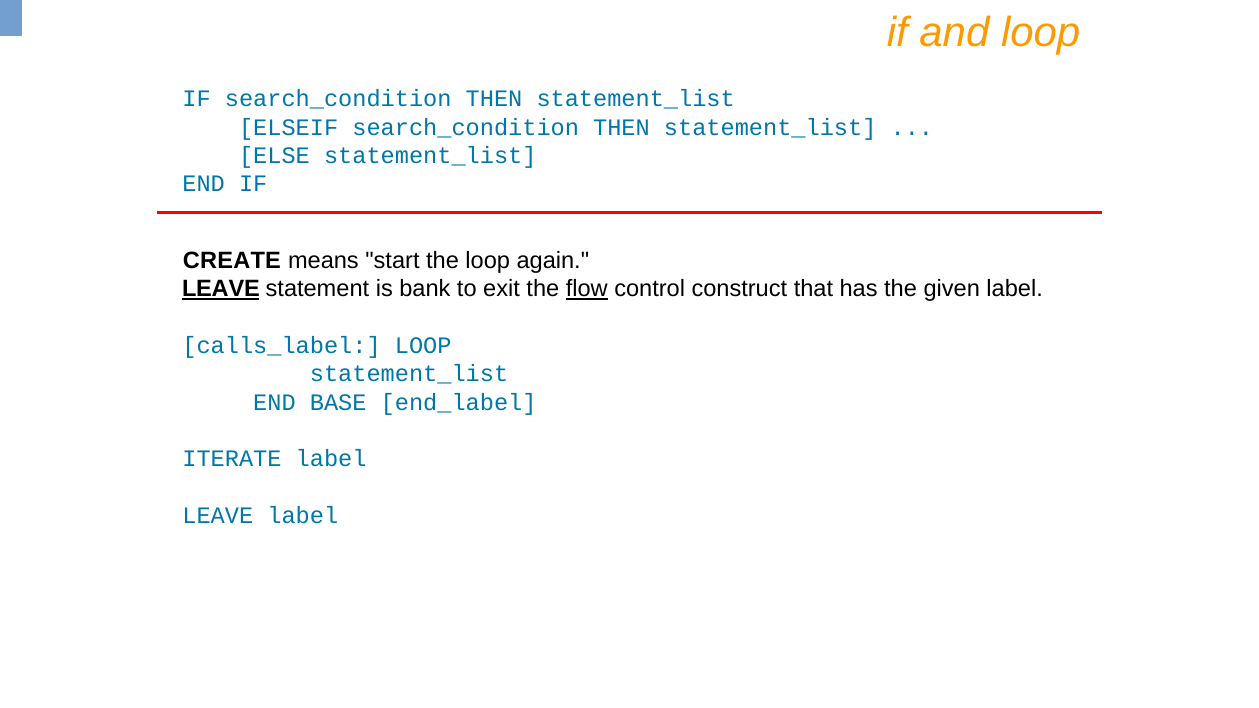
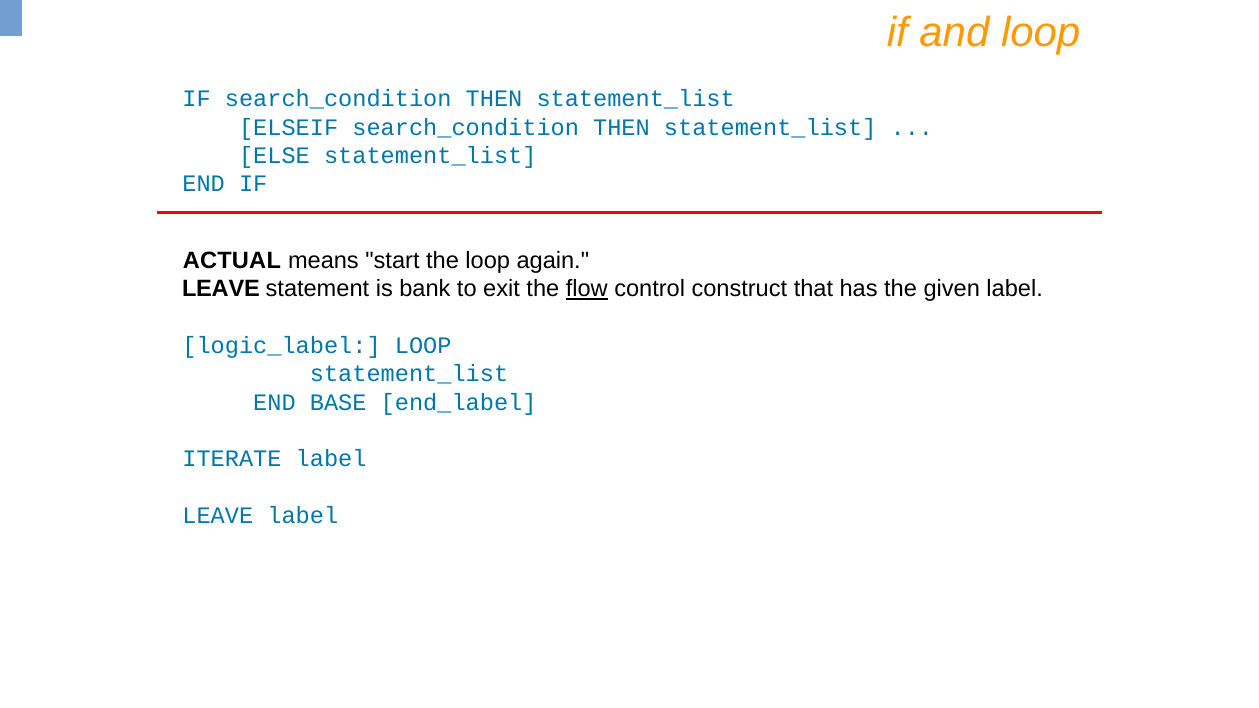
CREATE: CREATE -> ACTUAL
LEAVE at (221, 289) underline: present -> none
calls_label: calls_label -> logic_label
